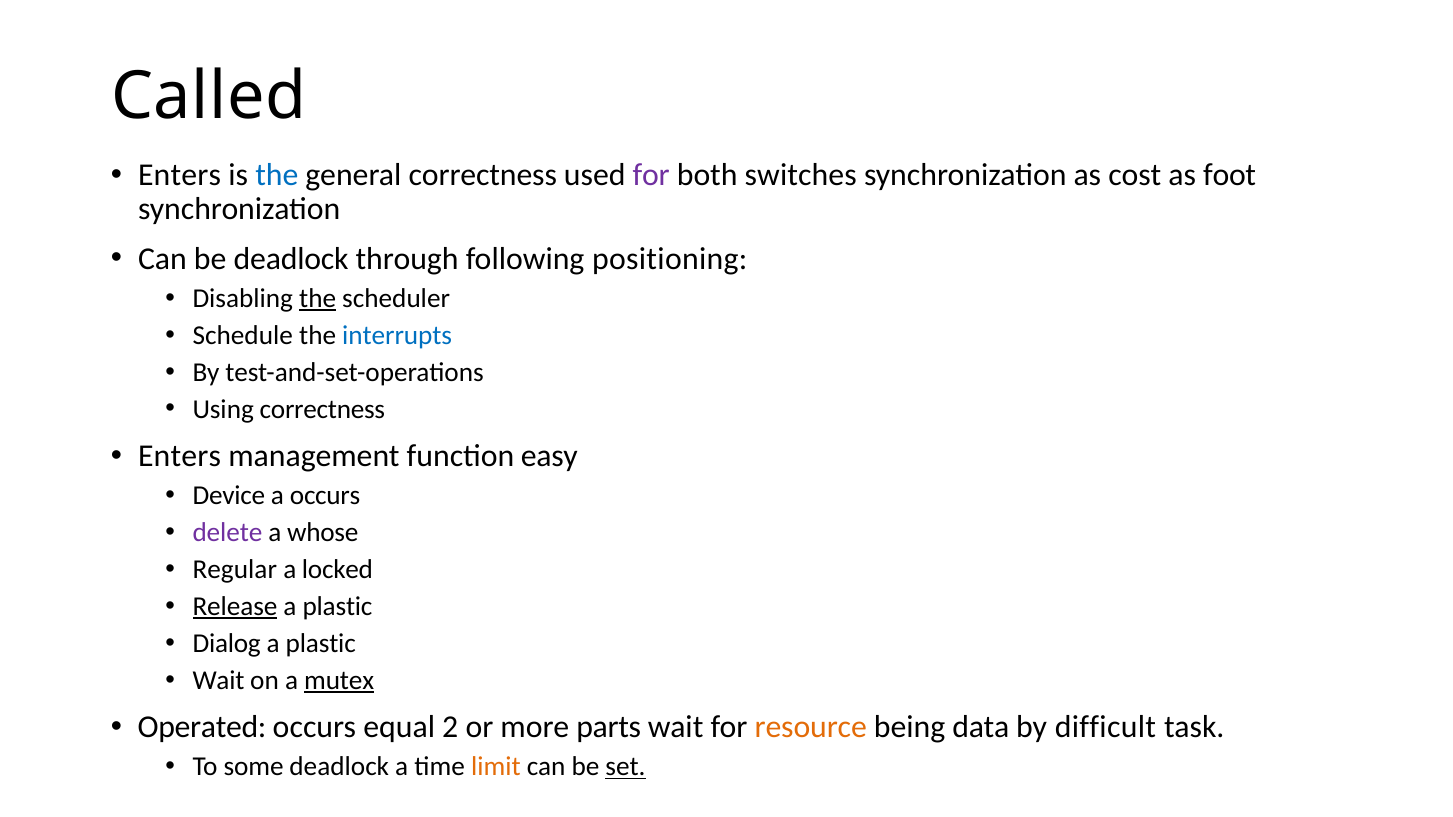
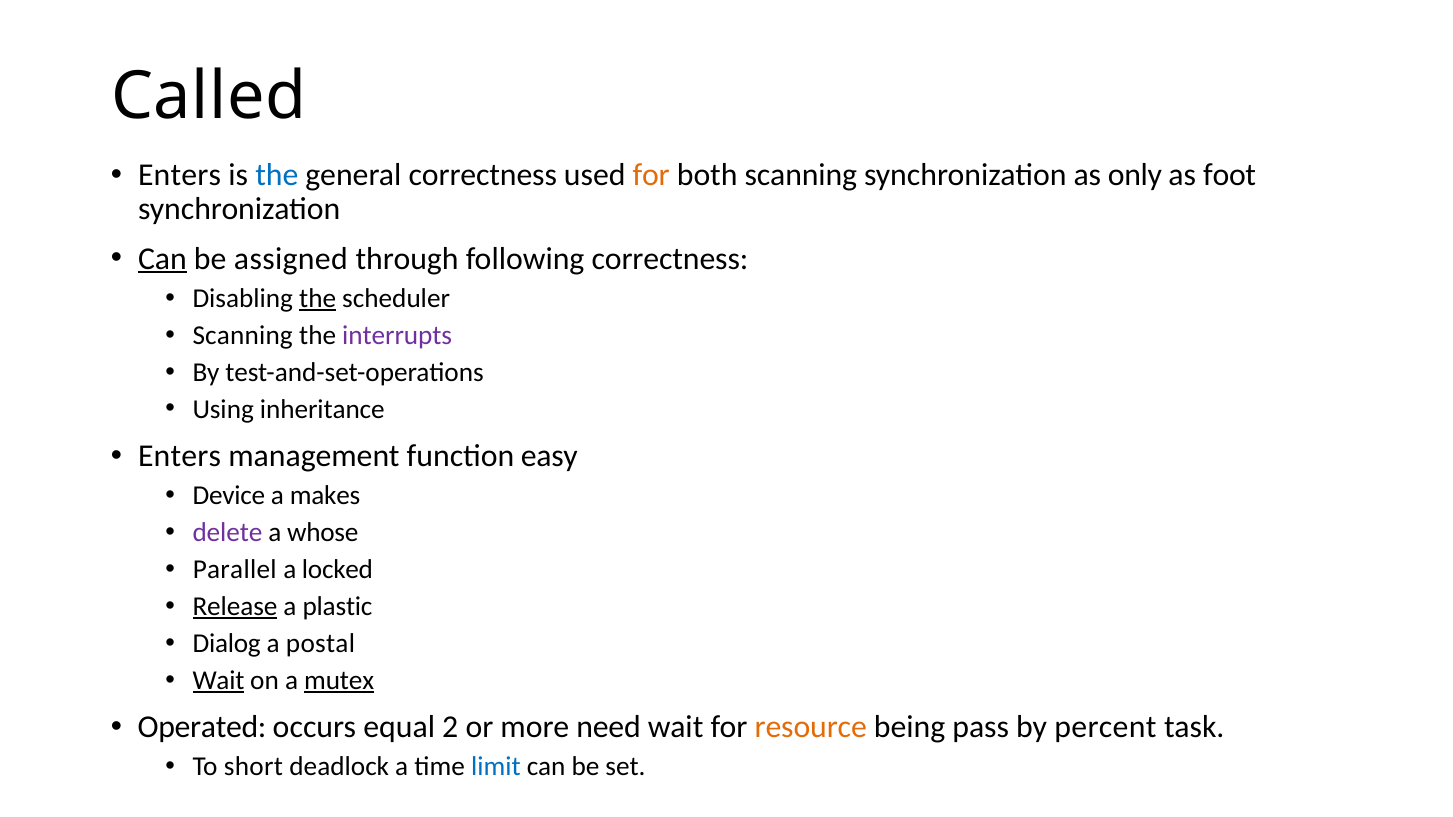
for at (651, 175) colour: purple -> orange
both switches: switches -> scanning
cost: cost -> only
Can at (162, 259) underline: none -> present
be deadlock: deadlock -> assigned
following positioning: positioning -> correctness
Schedule at (243, 335): Schedule -> Scanning
interrupts colour: blue -> purple
Using correctness: correctness -> inheritance
a occurs: occurs -> makes
Regular: Regular -> Parallel
plastic at (321, 644): plastic -> postal
Wait at (218, 681) underline: none -> present
parts: parts -> need
data: data -> pass
difficult: difficult -> percent
some: some -> short
limit colour: orange -> blue
set underline: present -> none
